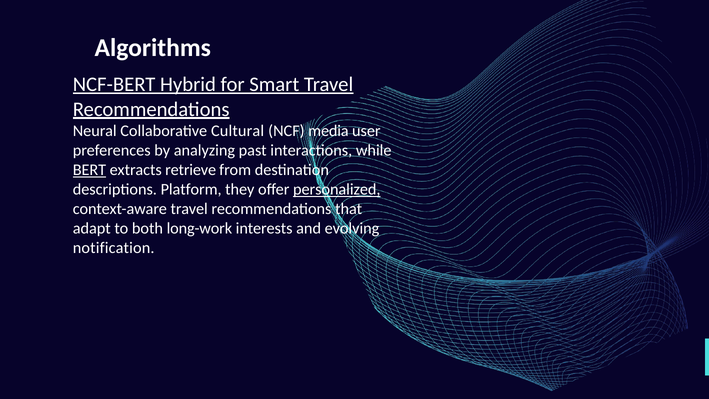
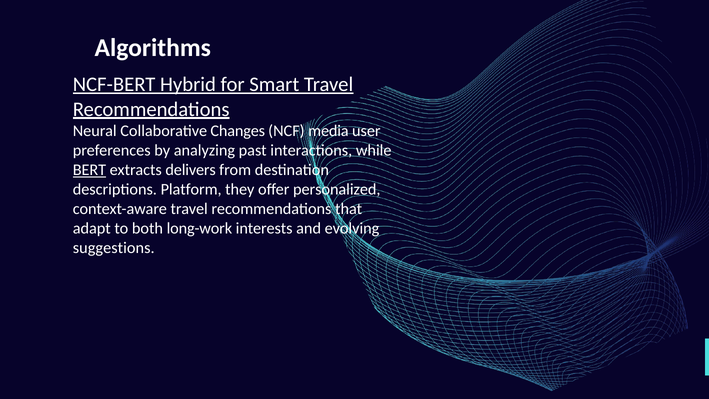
Cultural: Cultural -> Changes
retrieve: retrieve -> delivers
personalized underline: present -> none
notification: notification -> suggestions
